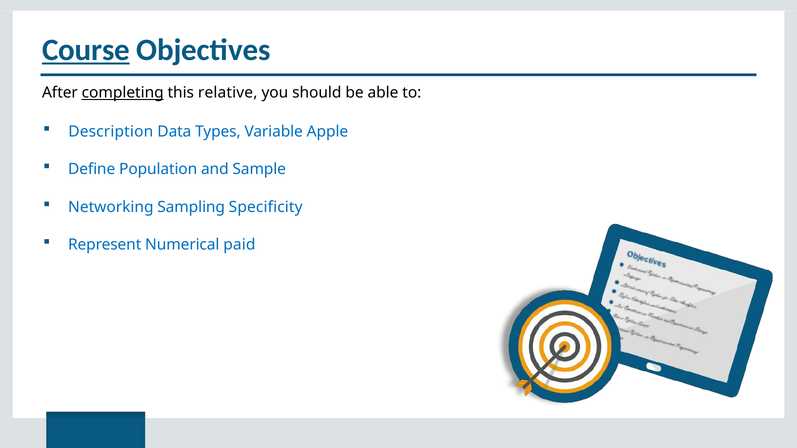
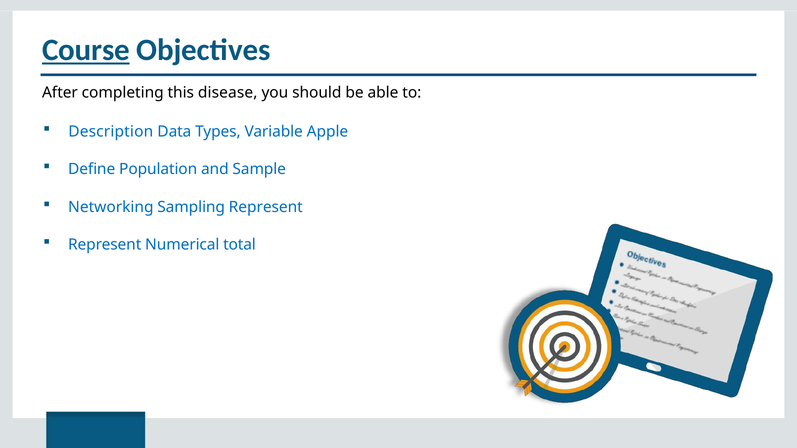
completing underline: present -> none
relative: relative -> disease
Sampling Specificity: Specificity -> Represent
paid: paid -> total
